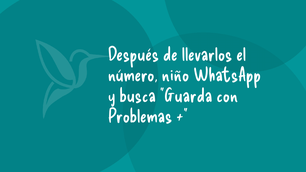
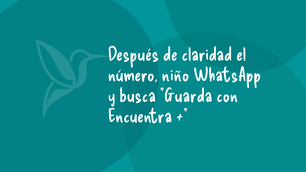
llevarlos: llevarlos -> claridad
Problemas: Problemas -> Encuentra
